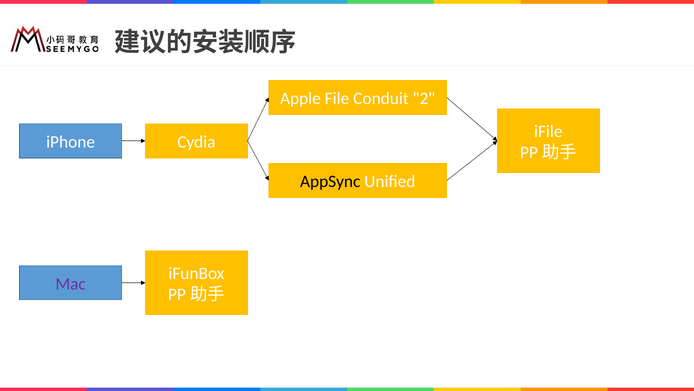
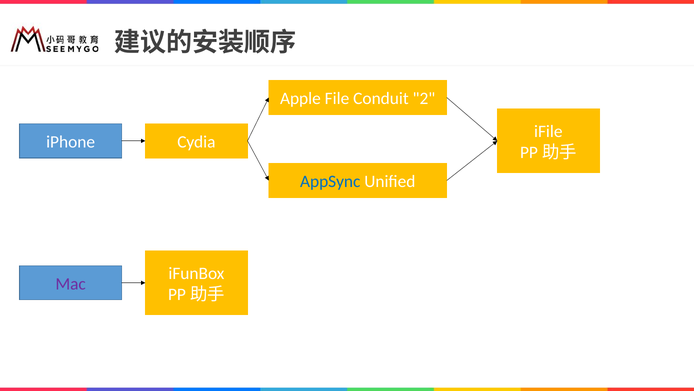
AppSync colour: black -> blue
